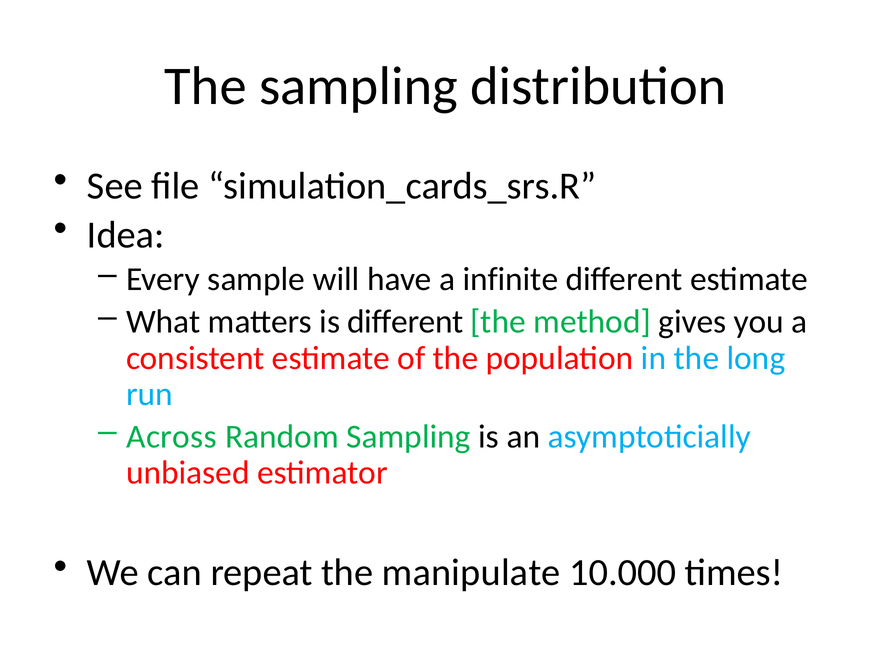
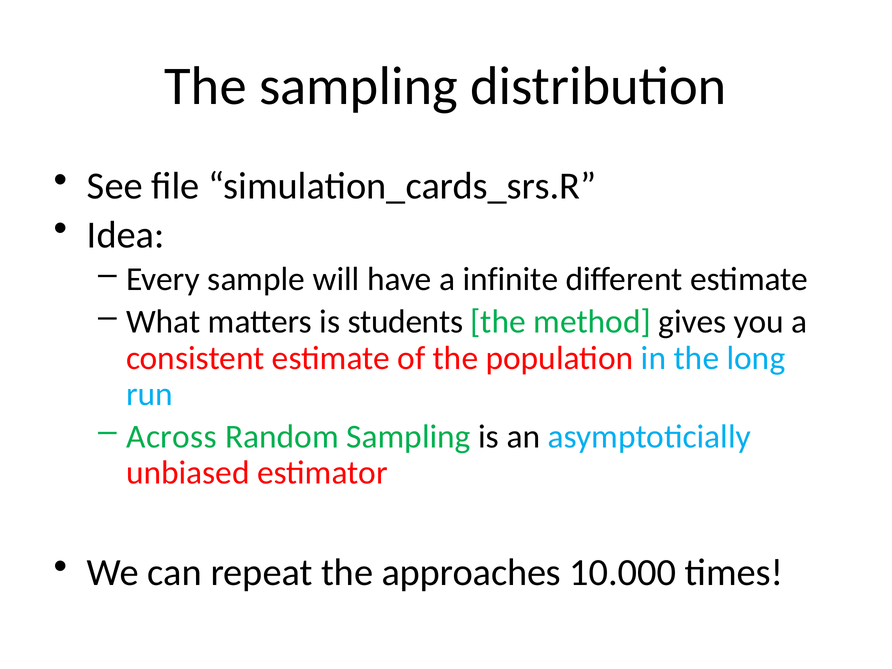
is different: different -> students
manipulate: manipulate -> approaches
